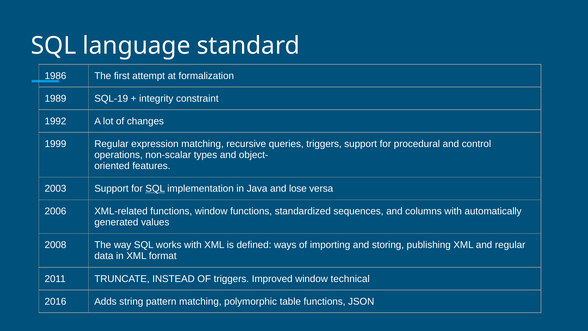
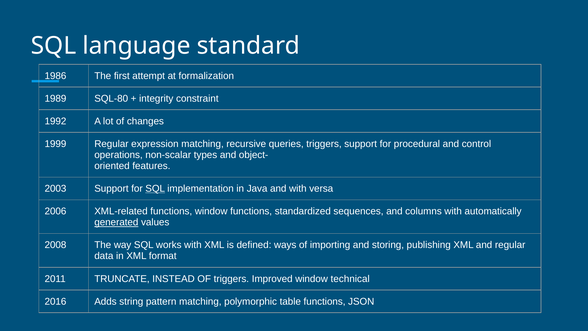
SQL-19: SQL-19 -> SQL-80
and lose: lose -> with
generated underline: none -> present
